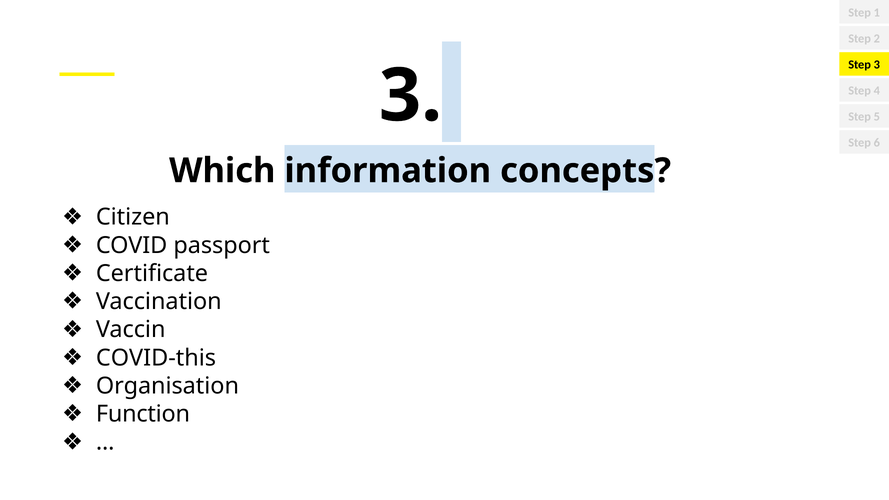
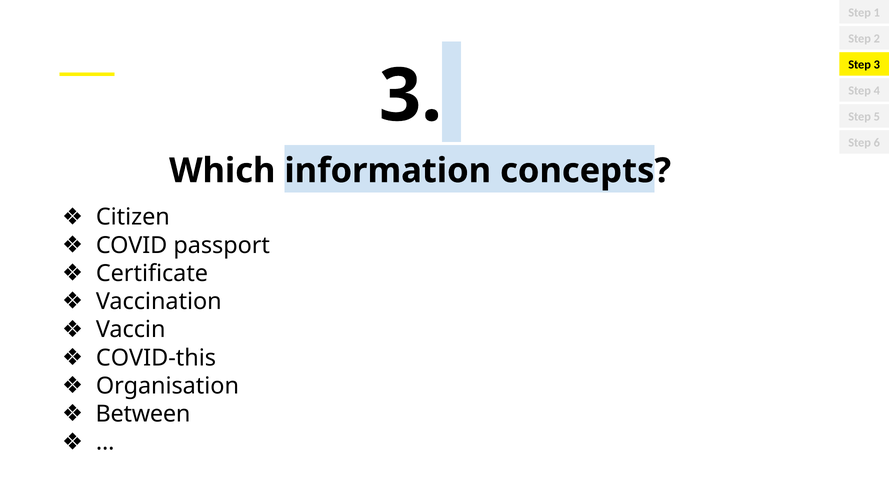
Function: Function -> Between
